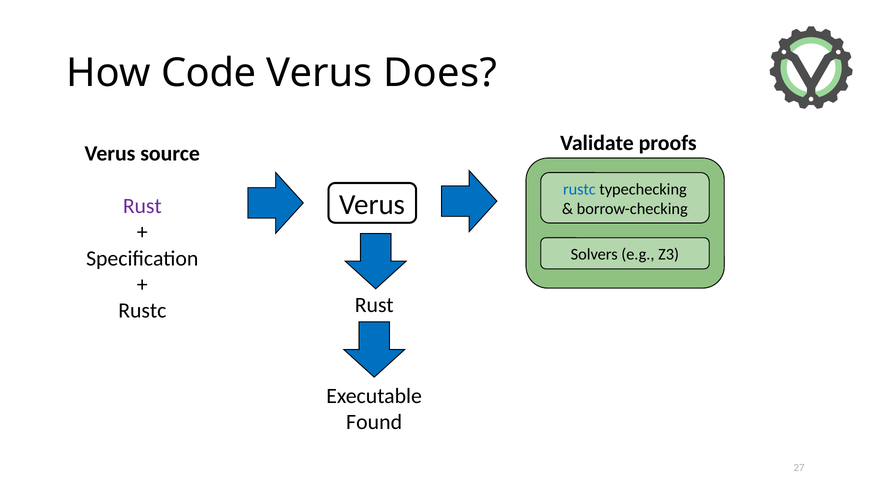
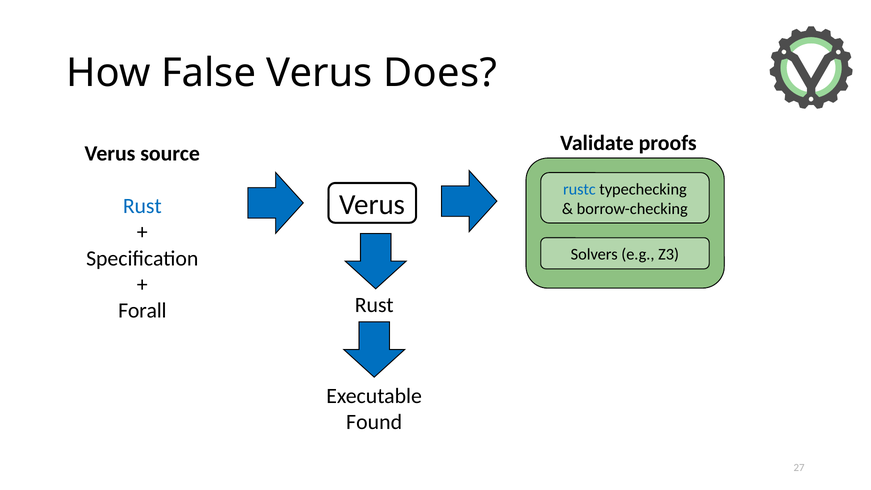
Code: Code -> False
Rust at (142, 206) colour: purple -> blue
Rustc at (142, 311): Rustc -> Forall
